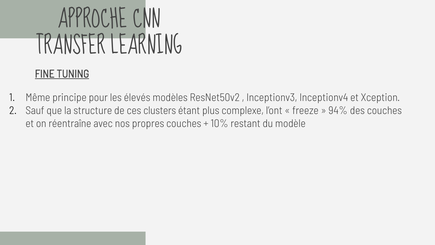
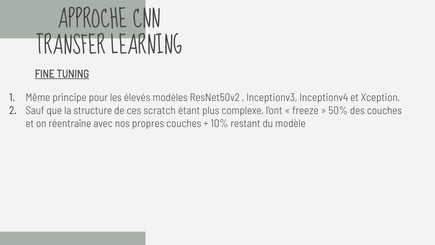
clusters: clusters -> scratch
94%: 94% -> 50%
